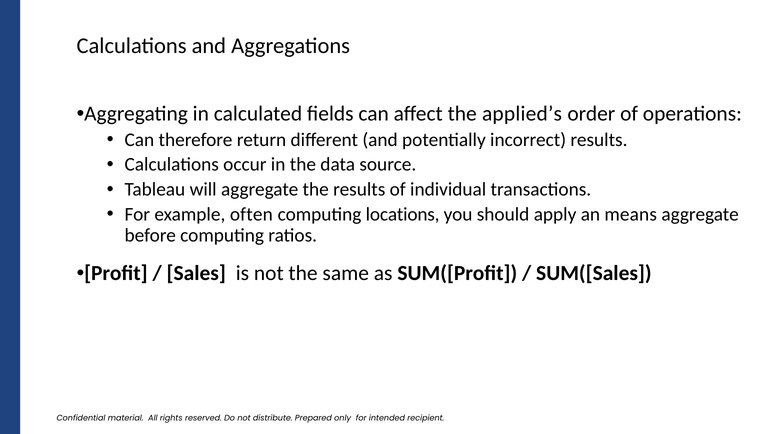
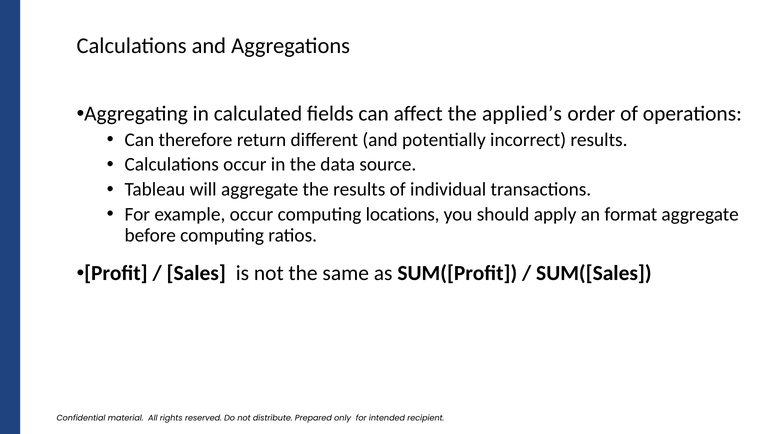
example often: often -> occur
means: means -> format
